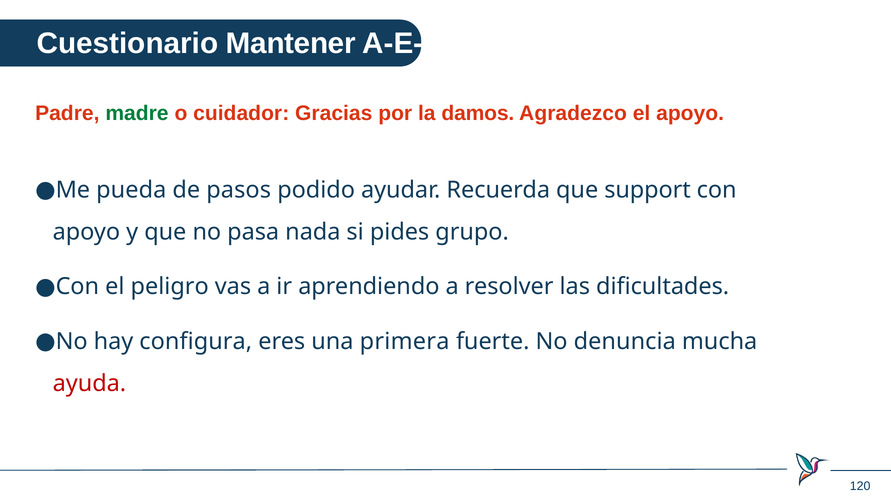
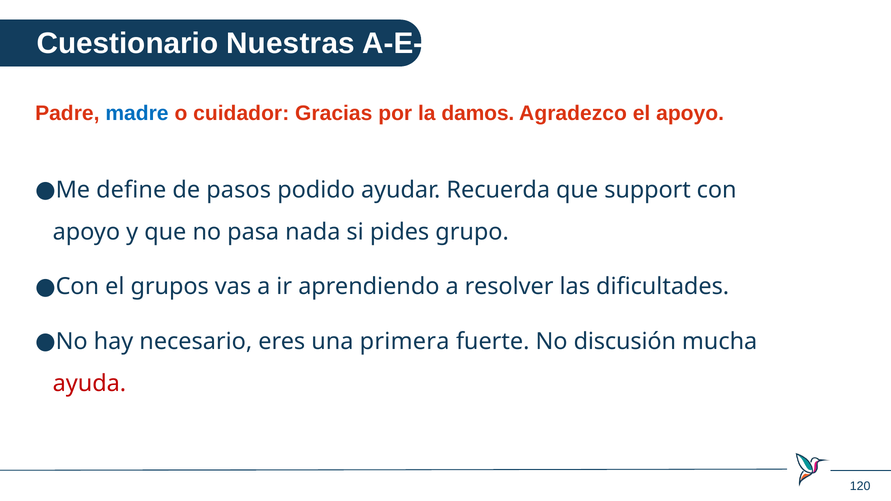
Mantener: Mantener -> Nuestras
madre colour: green -> blue
pueda: pueda -> define
peligro: peligro -> grupos
configura: configura -> necesario
denuncia: denuncia -> discusión
